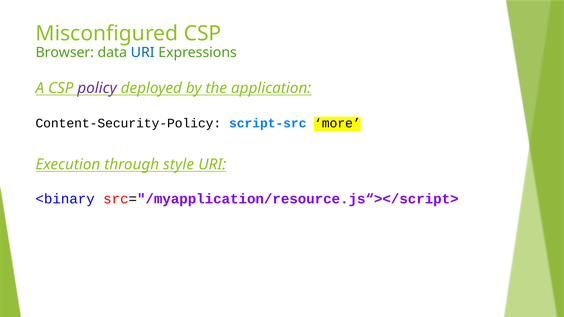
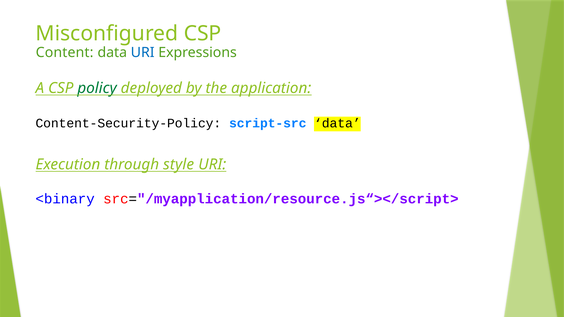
Browser: Browser -> Content
policy colour: purple -> green
script-src more: more -> data
